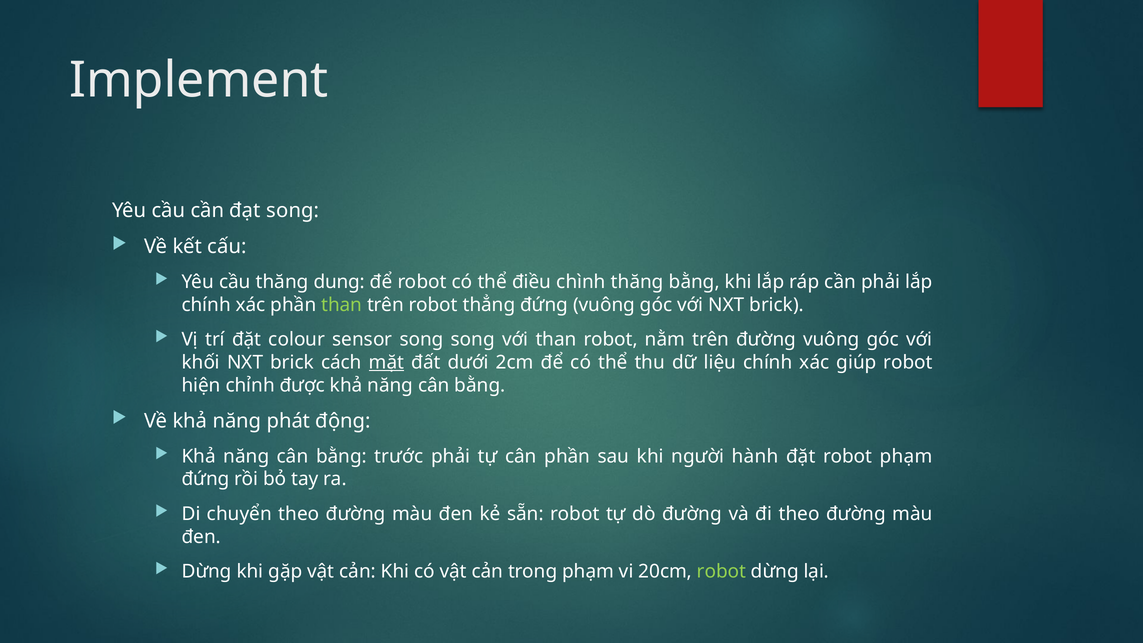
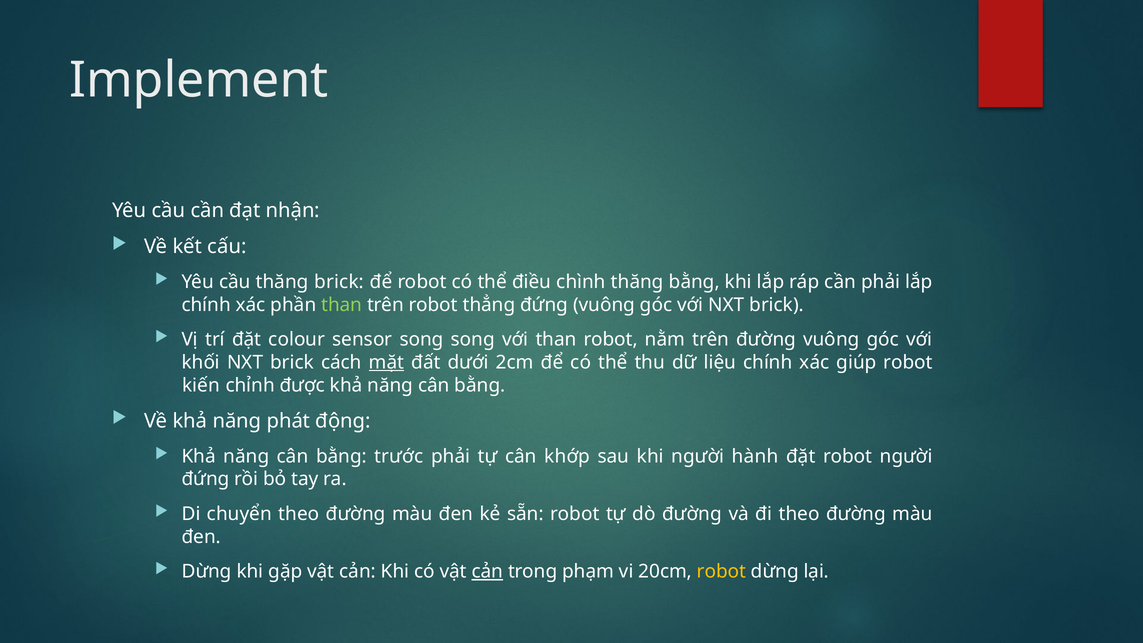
đạt song: song -> nhận
thăng dung: dung -> brick
hiện: hiện -> kiến
cân phần: phần -> khớp
robot phạm: phạm -> người
cản at (487, 571) underline: none -> present
robot at (722, 571) colour: light green -> yellow
